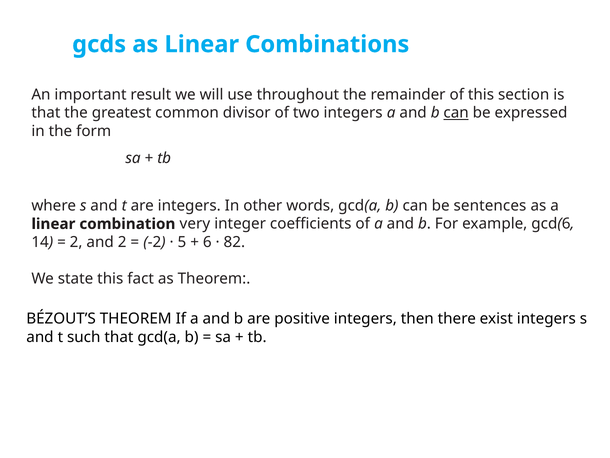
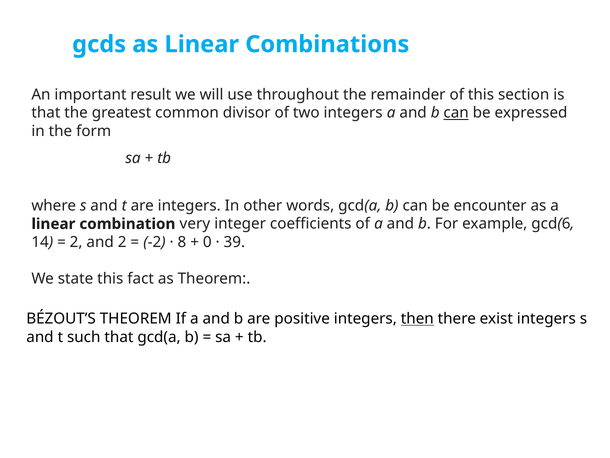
sentences: sentences -> encounter
5: 5 -> 8
6: 6 -> 0
82: 82 -> 39
then underline: none -> present
